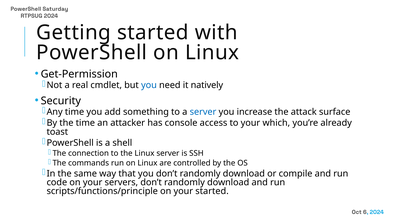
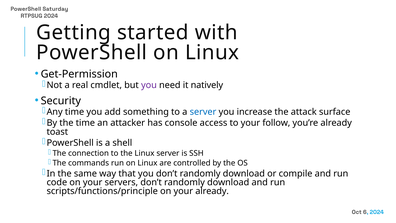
you at (149, 85) colour: blue -> purple
which: which -> follow
your started: started -> already
